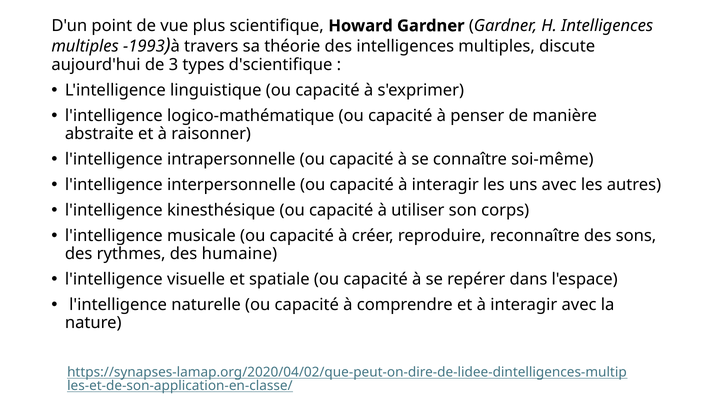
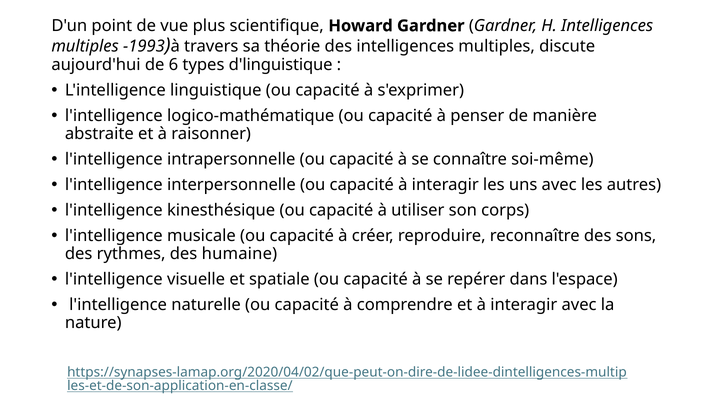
3: 3 -> 6
d'scientifique: d'scientifique -> d'linguistique
